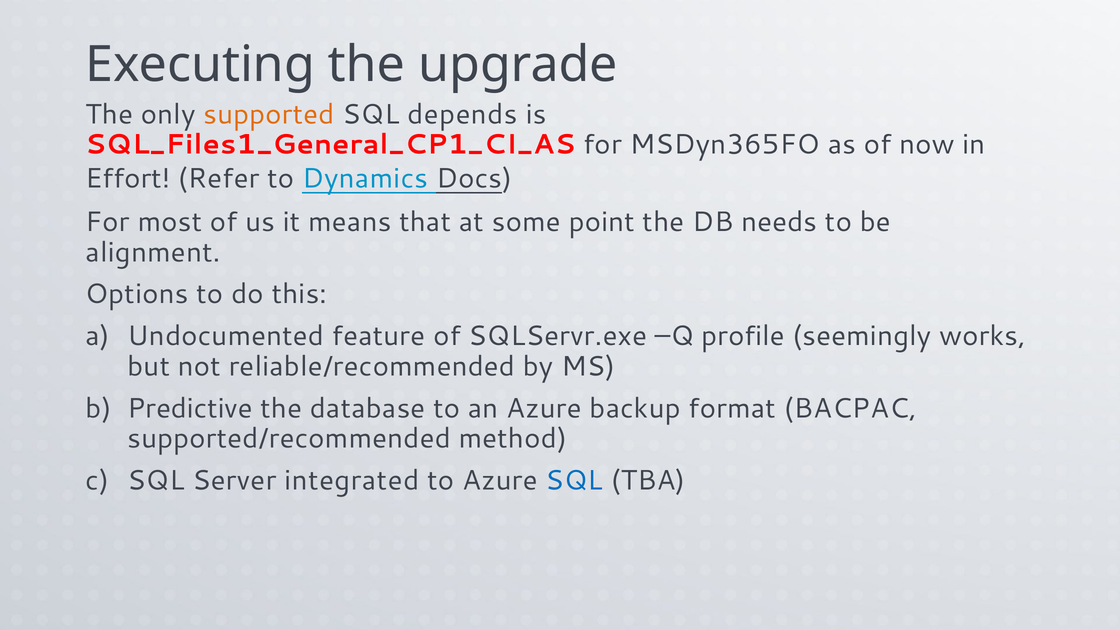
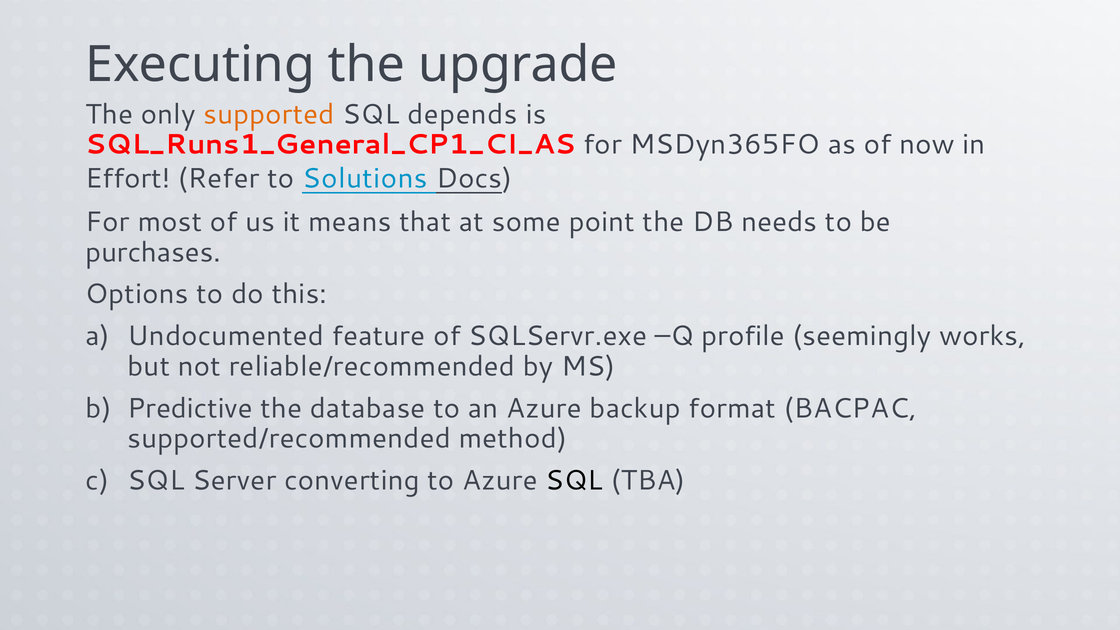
SQL_Files1_General_CP1_CI_AS: SQL_Files1_General_CP1_CI_AS -> SQL_Runs1_General_CP1_CI_AS
Dynamics: Dynamics -> Solutions
alignment: alignment -> purchases
integrated: integrated -> converting
SQL at (574, 480) colour: blue -> black
